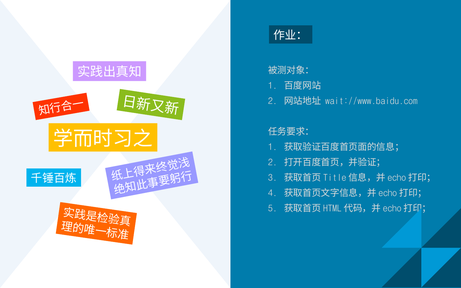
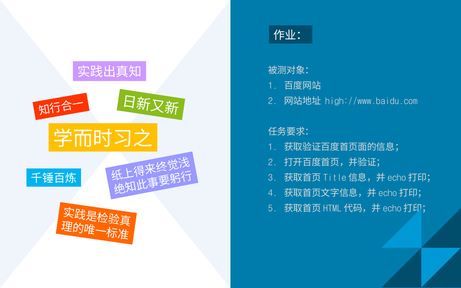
wait://www.baidu.com: wait://www.baidu.com -> high://www.baidu.com
